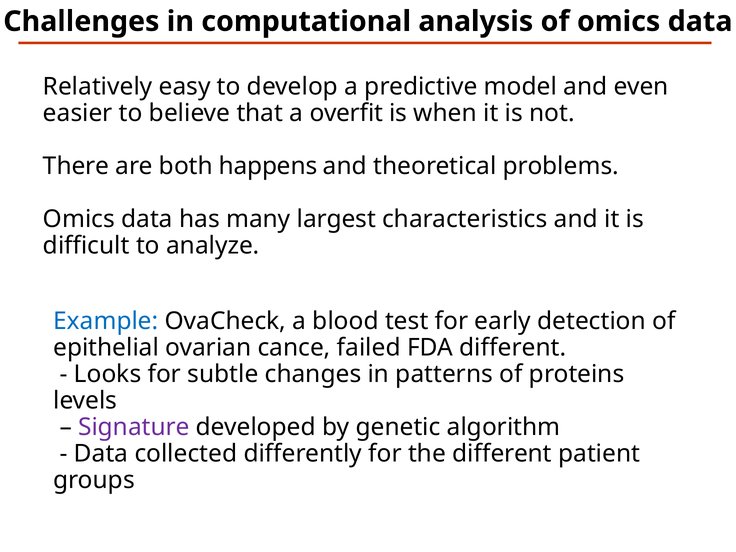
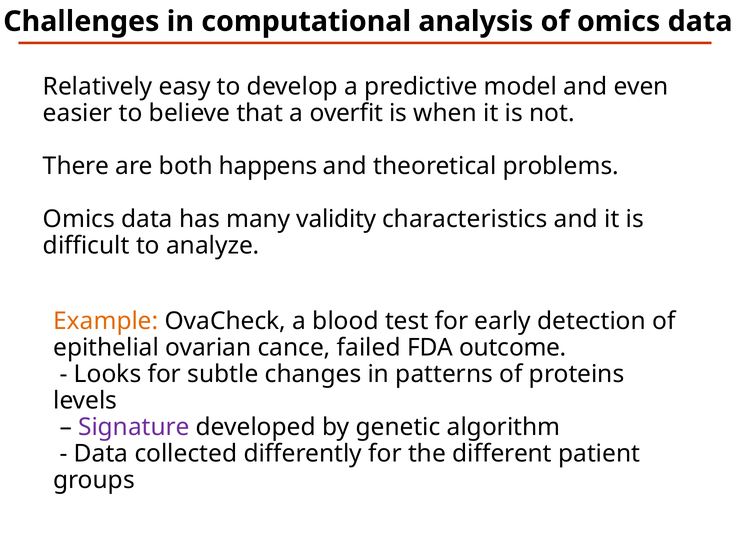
largest: largest -> validity
Example colour: blue -> orange
FDA different: different -> outcome
